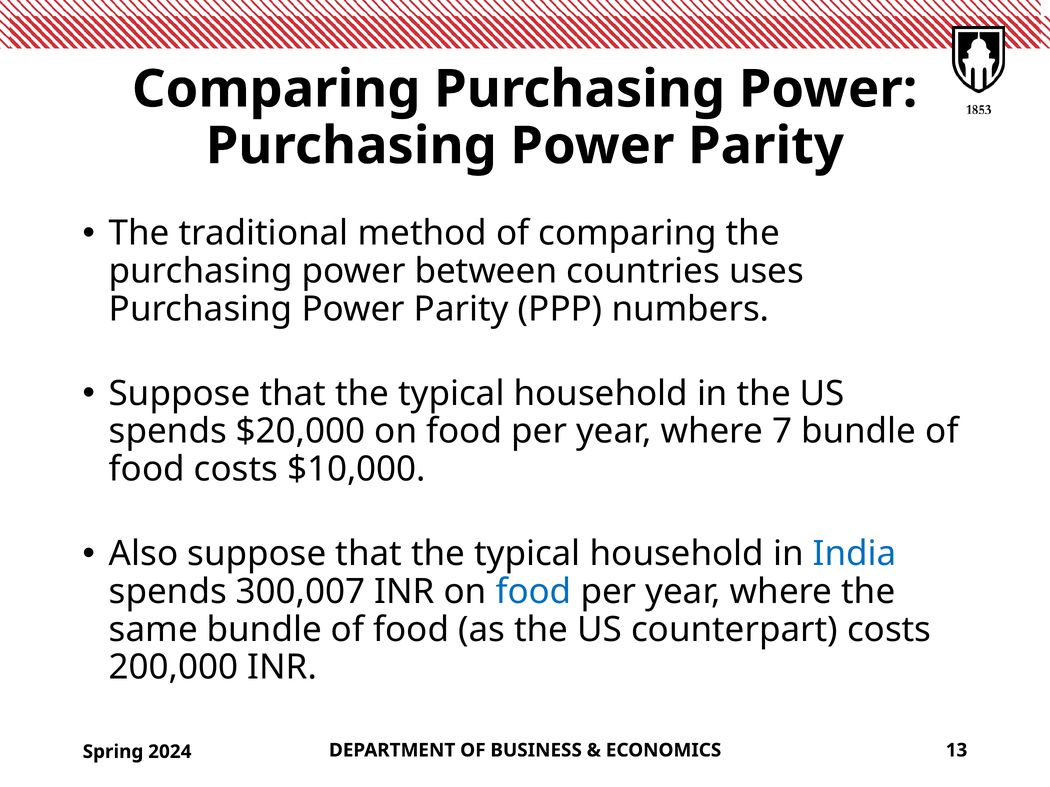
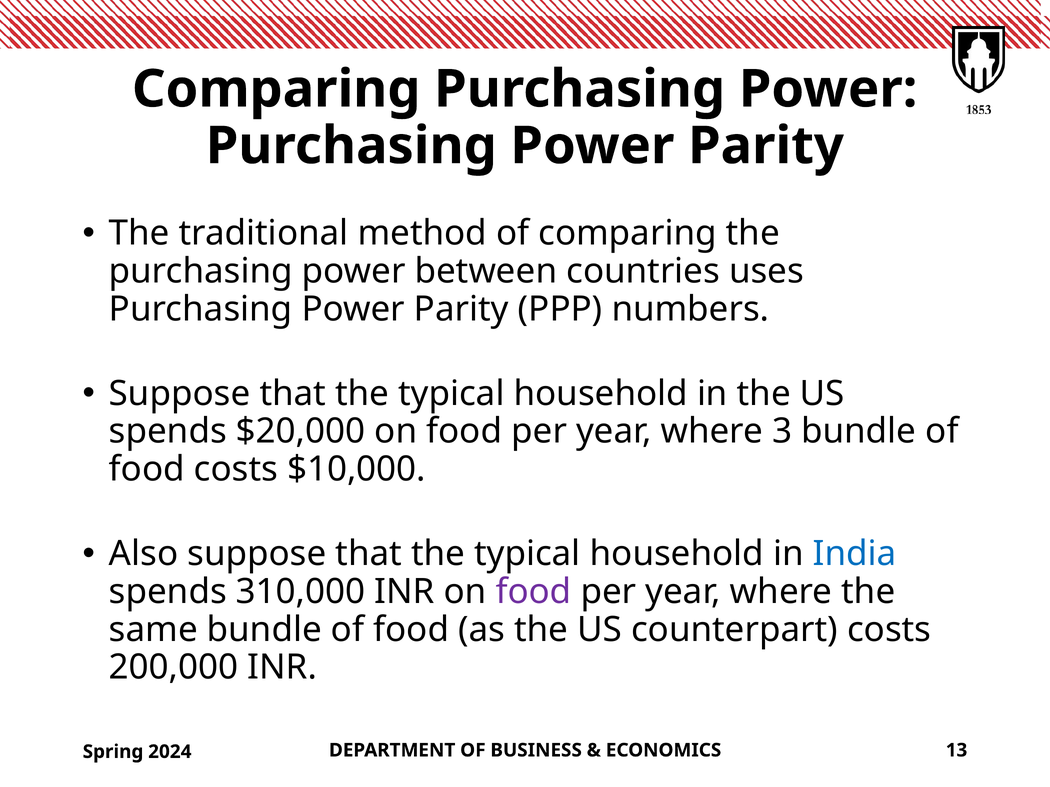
7: 7 -> 3
300,007: 300,007 -> 310,000
food at (533, 592) colour: blue -> purple
